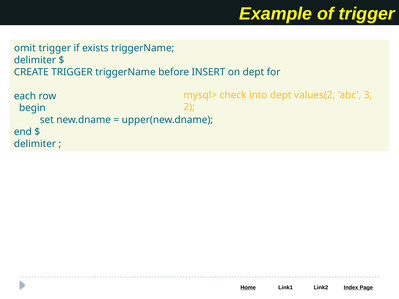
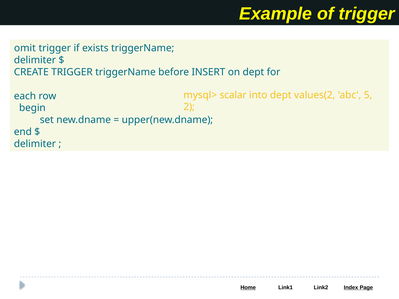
check: check -> scalar
3: 3 -> 5
